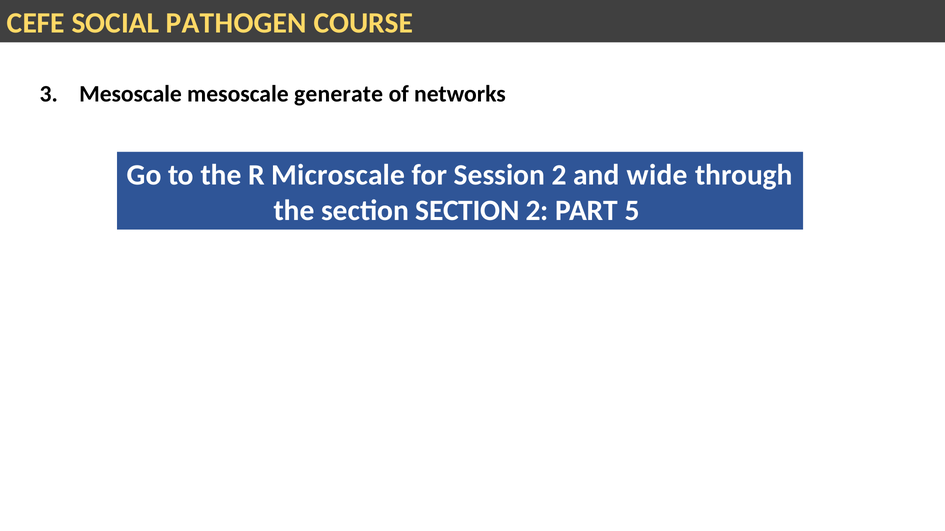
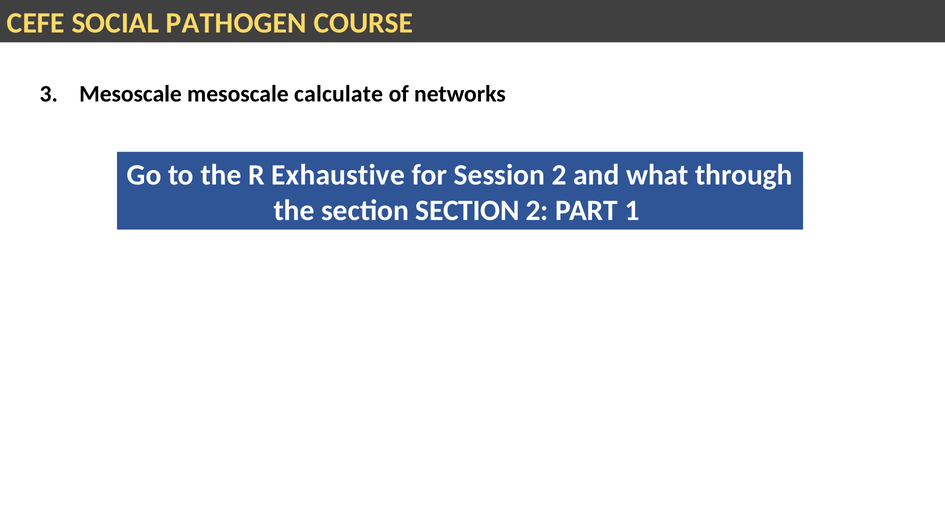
generate: generate -> calculate
Microscale: Microscale -> Exhaustive
wide: wide -> what
5: 5 -> 1
